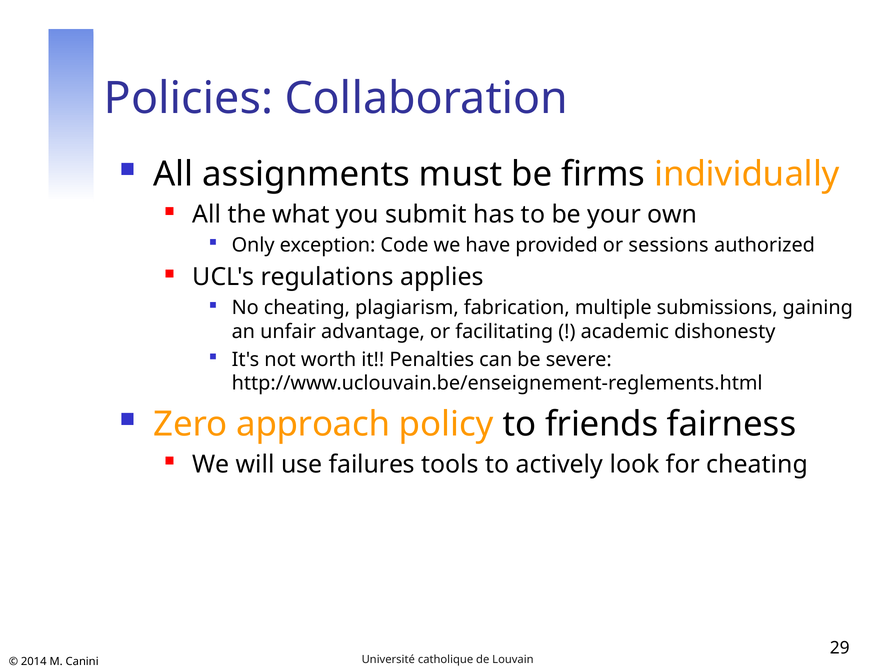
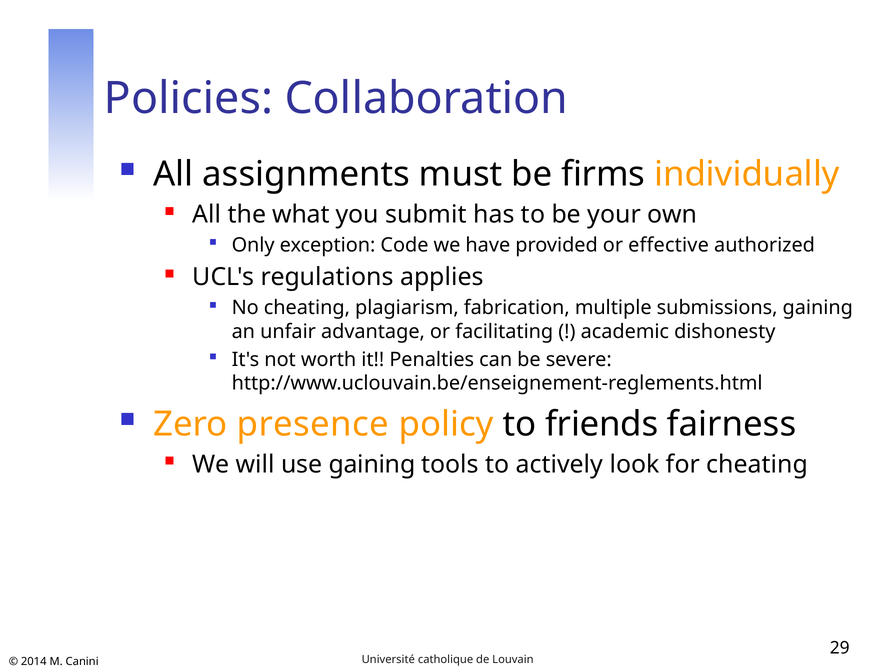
sessions: sessions -> effective
approach: approach -> presence
use failures: failures -> gaining
